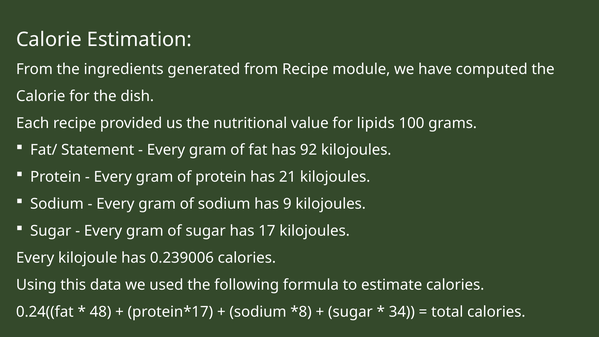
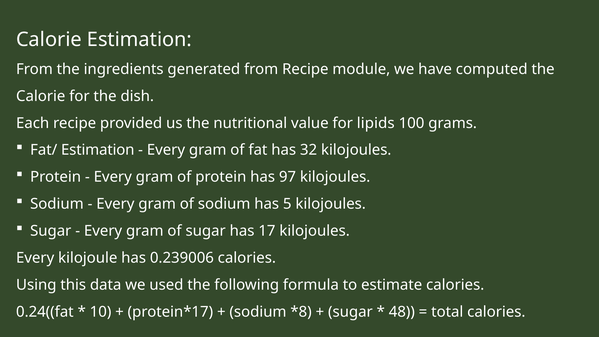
Fat/ Statement: Statement -> Estimation
92: 92 -> 32
21: 21 -> 97
9: 9 -> 5
48: 48 -> 10
34: 34 -> 48
